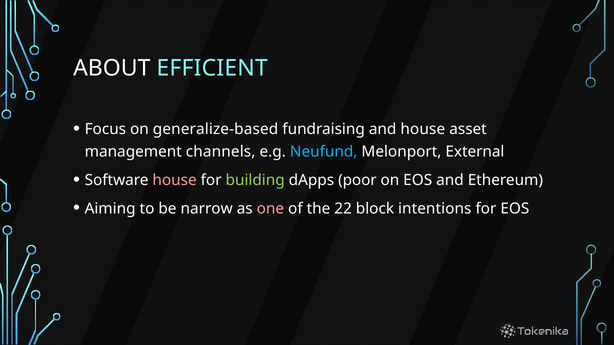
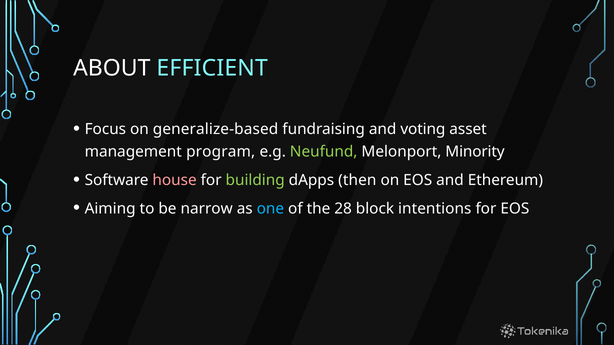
and house: house -> voting
channels: channels -> program
Neufund colour: light blue -> light green
External: External -> Minority
poor: poor -> then
one colour: pink -> light blue
22: 22 -> 28
